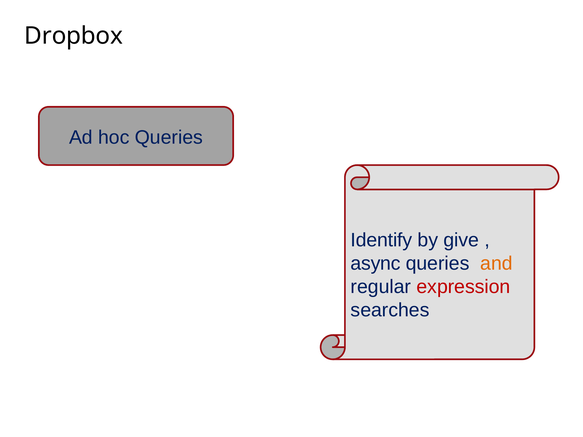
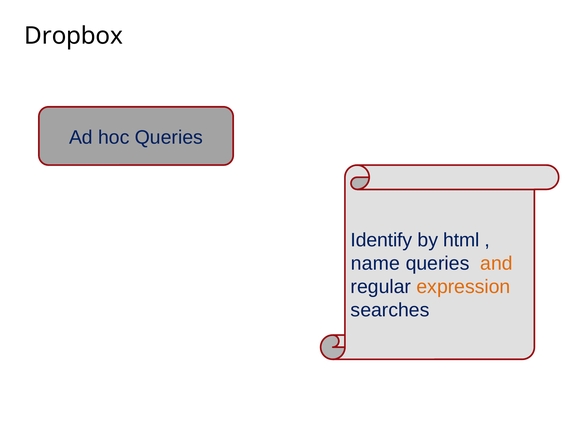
give: give -> html
async: async -> name
expression colour: red -> orange
